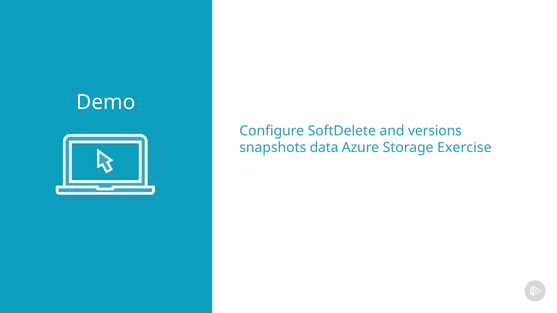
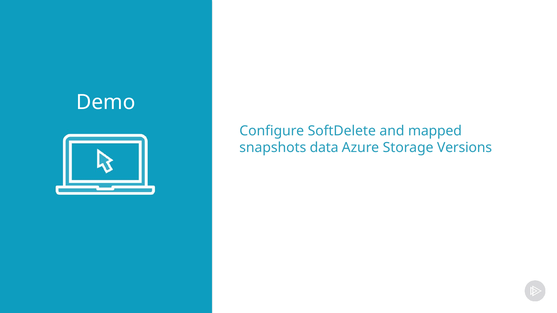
versions: versions -> mapped
Exercise: Exercise -> Versions
